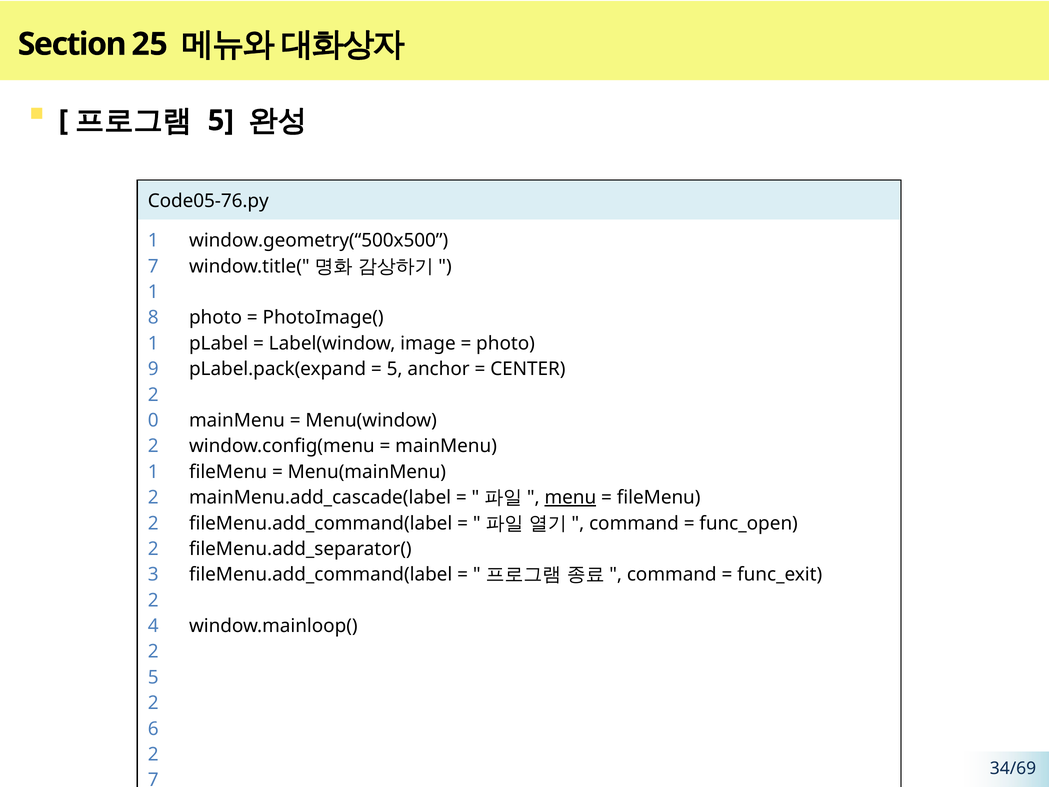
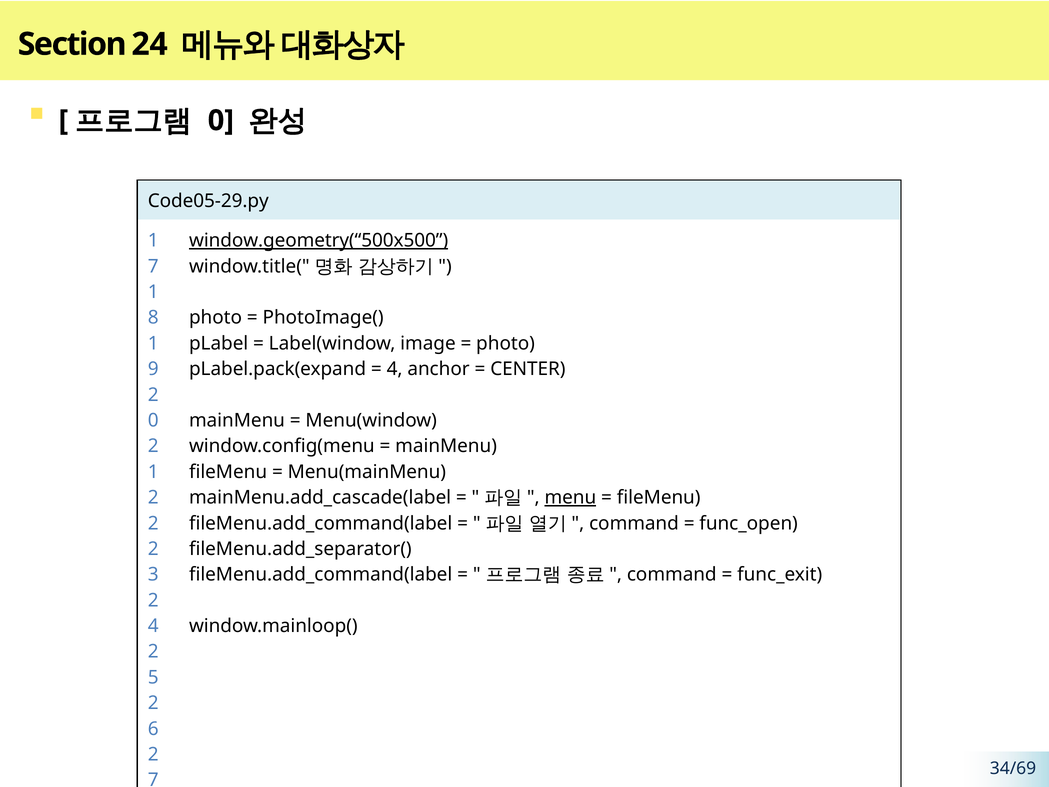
25: 25 -> 24
5 at (221, 121): 5 -> 0
Code05-76.py: Code05-76.py -> Code05-29.py
window.geometry(“500x500 underline: none -> present
5 at (395, 369): 5 -> 4
